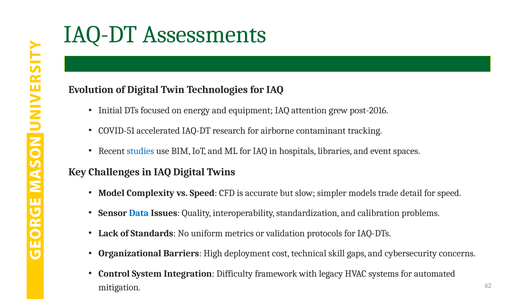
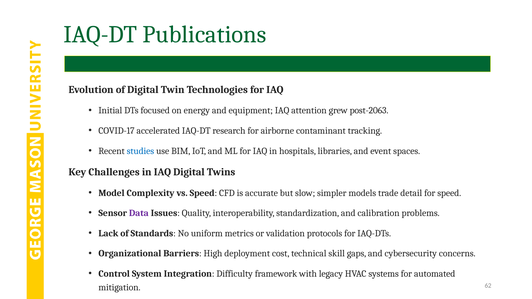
Assessments: Assessments -> Publications
post-2016: post-2016 -> post-2063
COVID-51: COVID-51 -> COVID-17
Data colour: blue -> purple
